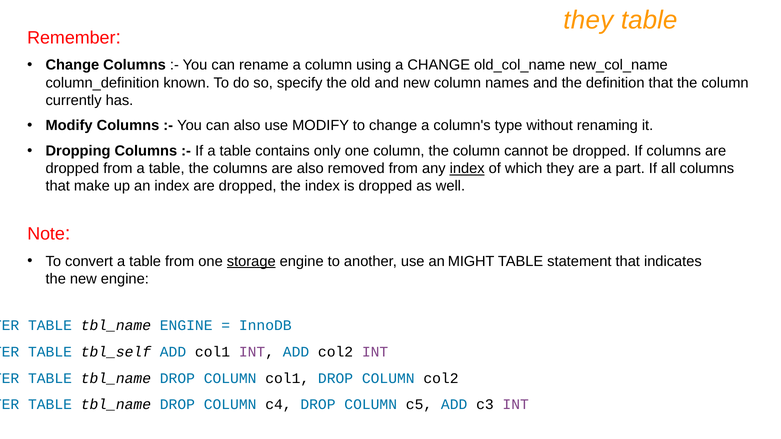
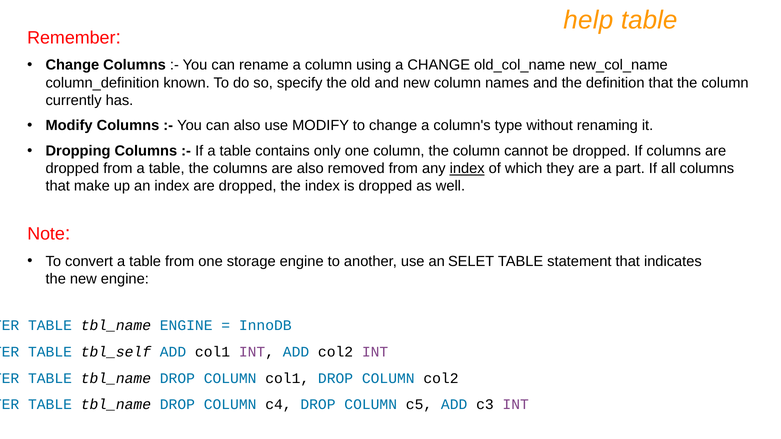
they at (588, 20): they -> help
storage underline: present -> none
MIGHT: MIGHT -> SELET
